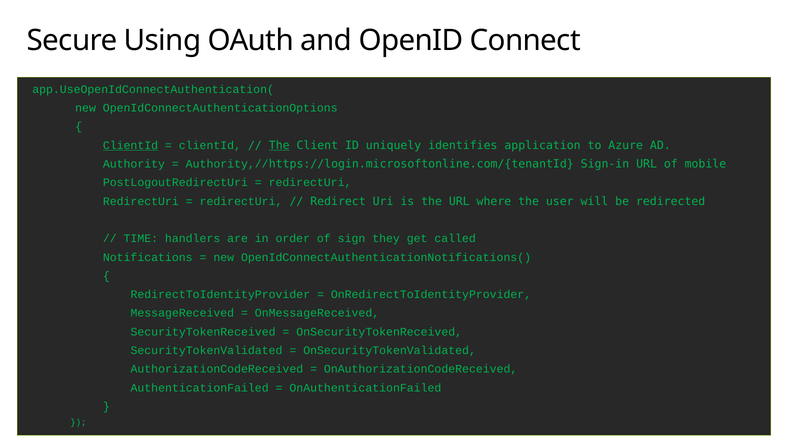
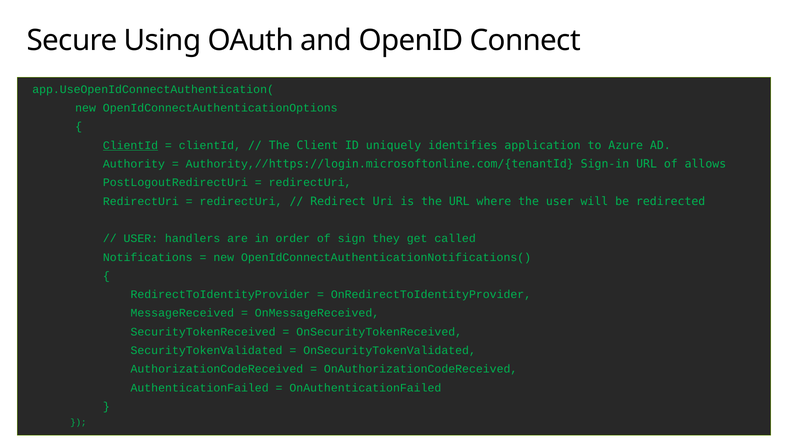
The at (279, 145) underline: present -> none
mobile: mobile -> allows
TIME at (141, 239): TIME -> USER
